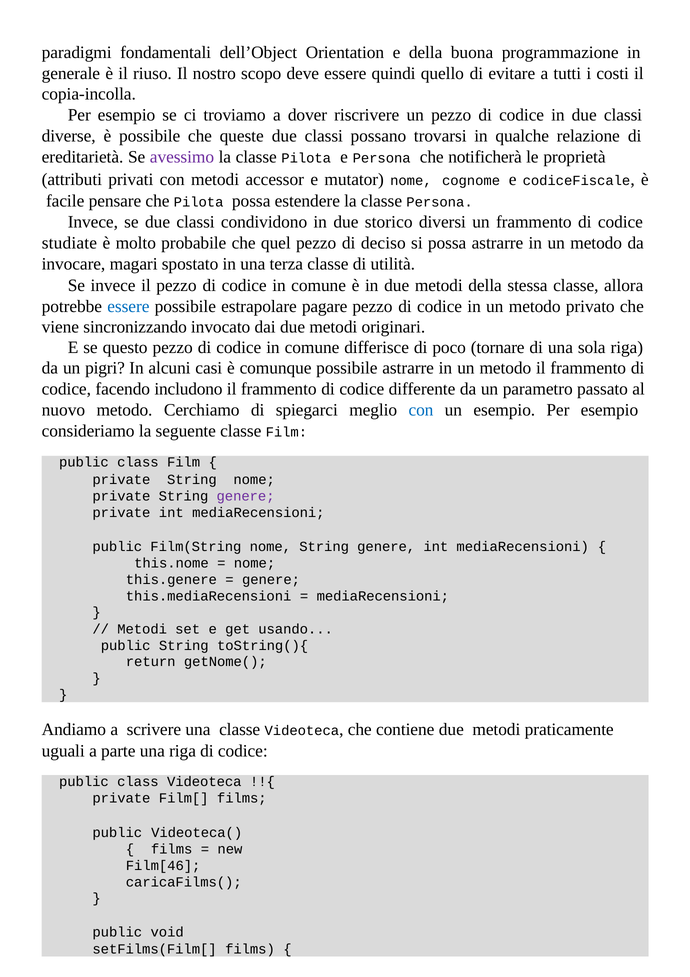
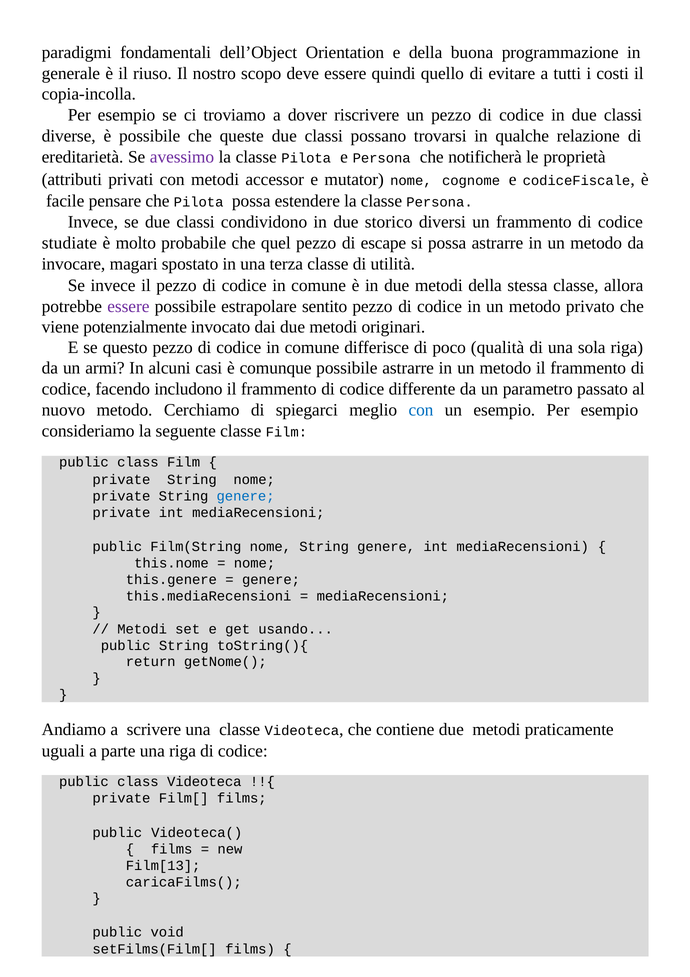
deciso: deciso -> escape
essere at (128, 306) colour: blue -> purple
pagare: pagare -> sentito
sincronizzando: sincronizzando -> potenzialmente
tornare: tornare -> qualità
pigri: pigri -> armi
genere at (246, 496) colour: purple -> blue
Film[46: Film[46 -> Film[13
